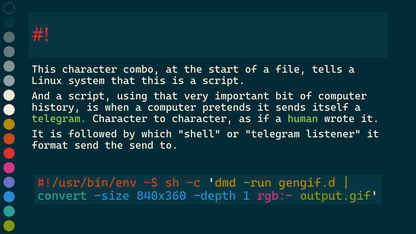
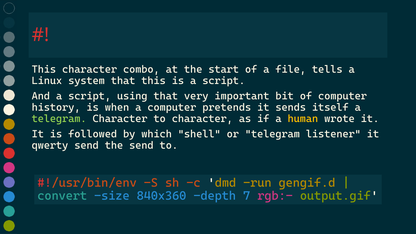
human colour: light green -> yellow
format: format -> qwerty
1: 1 -> 7
